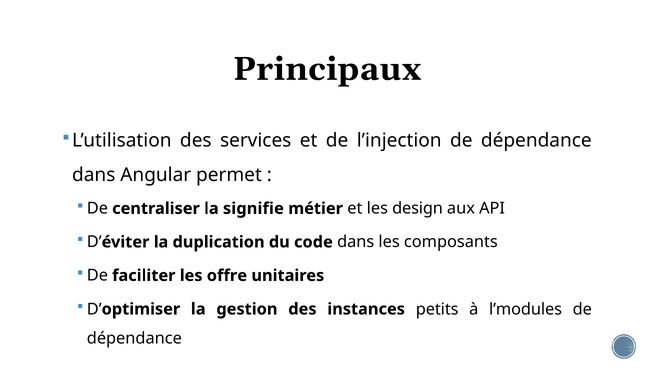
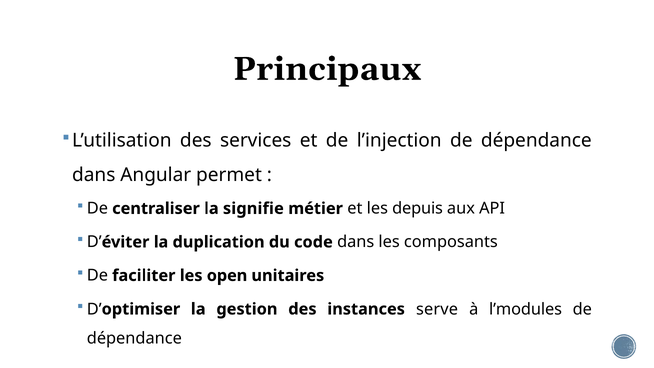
design: design -> depuis
offre: offre -> open
petits: petits -> serve
